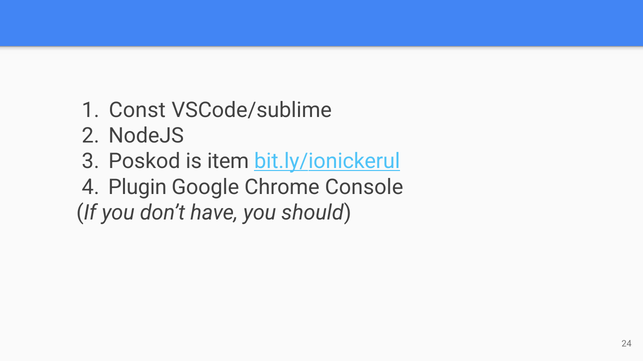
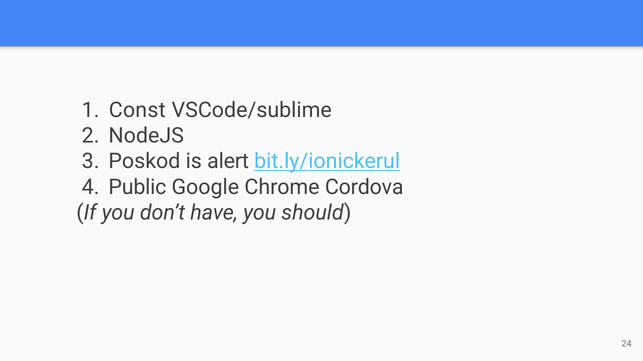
item: item -> alert
Plugin: Plugin -> Public
Console: Console -> Cordova
